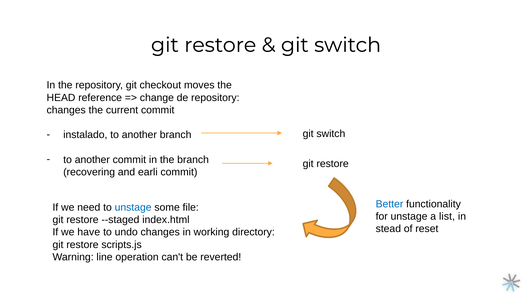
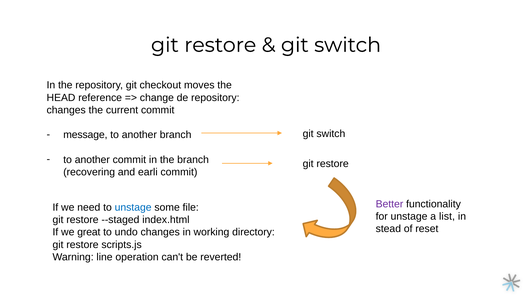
instalado: instalado -> message
Better colour: blue -> purple
have: have -> great
